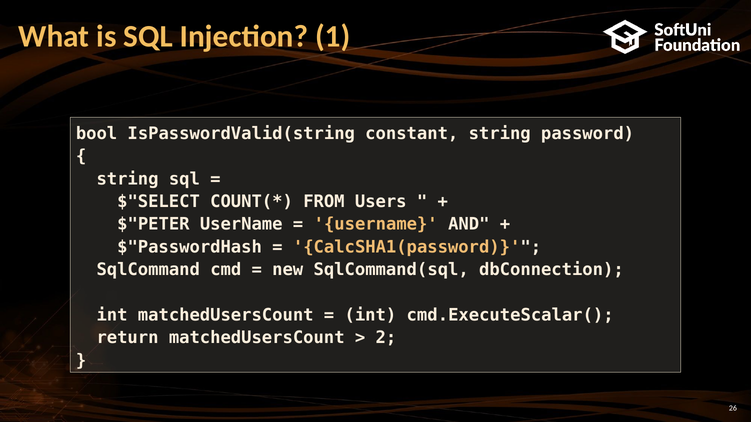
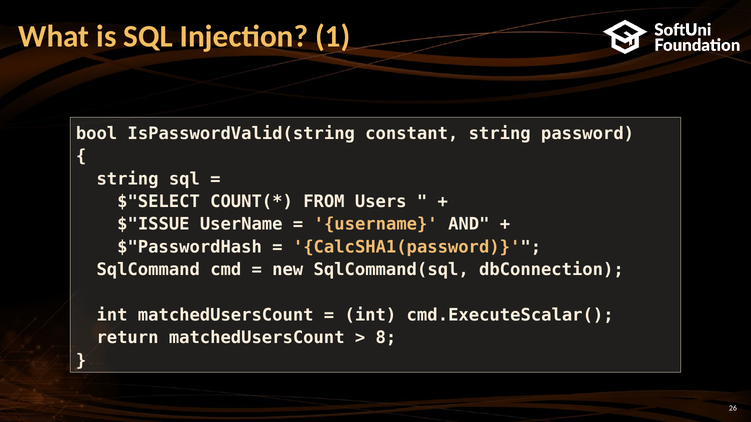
$"PETER: $"PETER -> $"ISSUE
2: 2 -> 8
